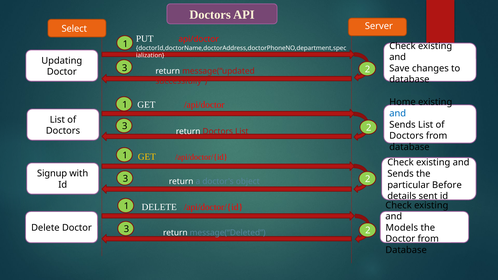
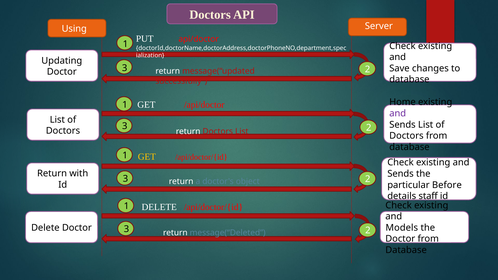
Select: Select -> Using
and at (398, 113) colour: blue -> purple
Signup at (52, 174): Signup -> Return
sent: sent -> staff
